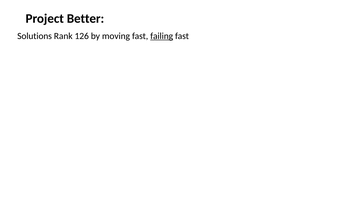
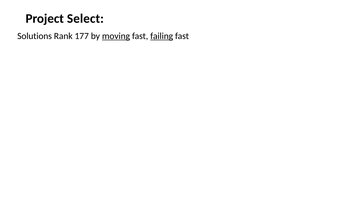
Better: Better -> Select
126: 126 -> 177
moving underline: none -> present
